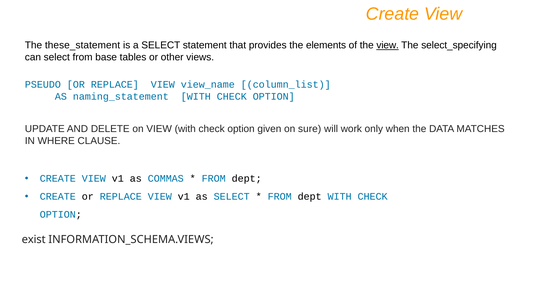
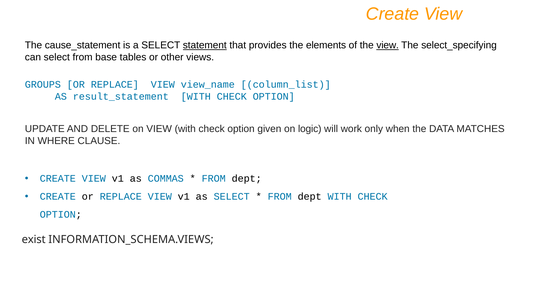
these_statement: these_statement -> cause_statement
statement underline: none -> present
PSEUDO: PSEUDO -> GROUPS
naming_statement: naming_statement -> result_statement
sure: sure -> logic
